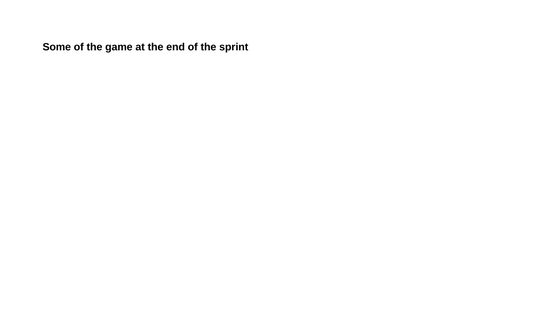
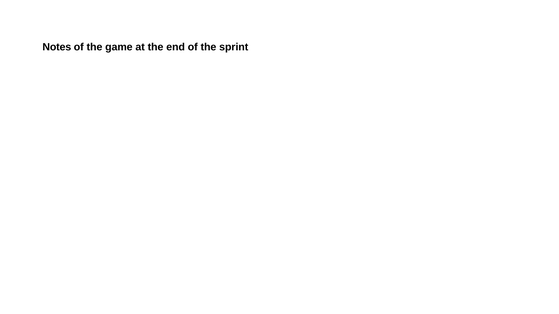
Some: Some -> Notes
